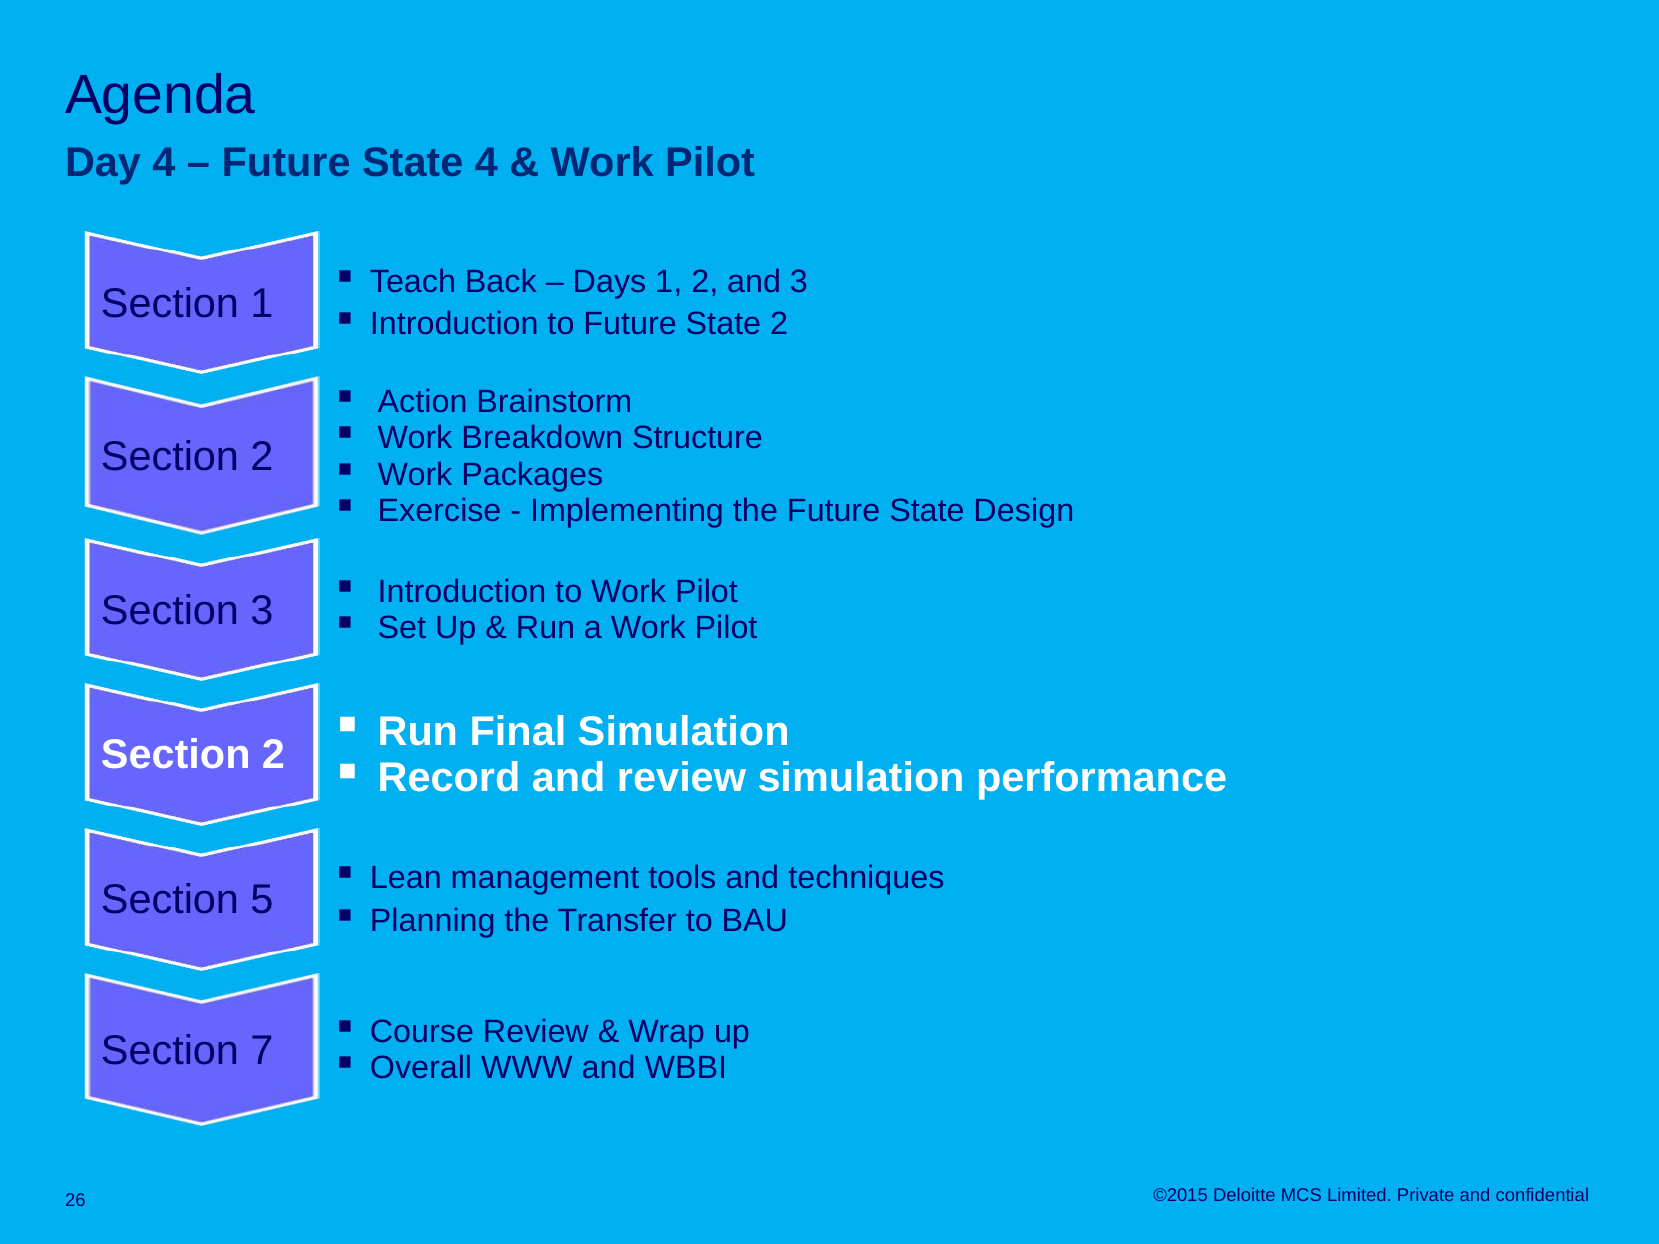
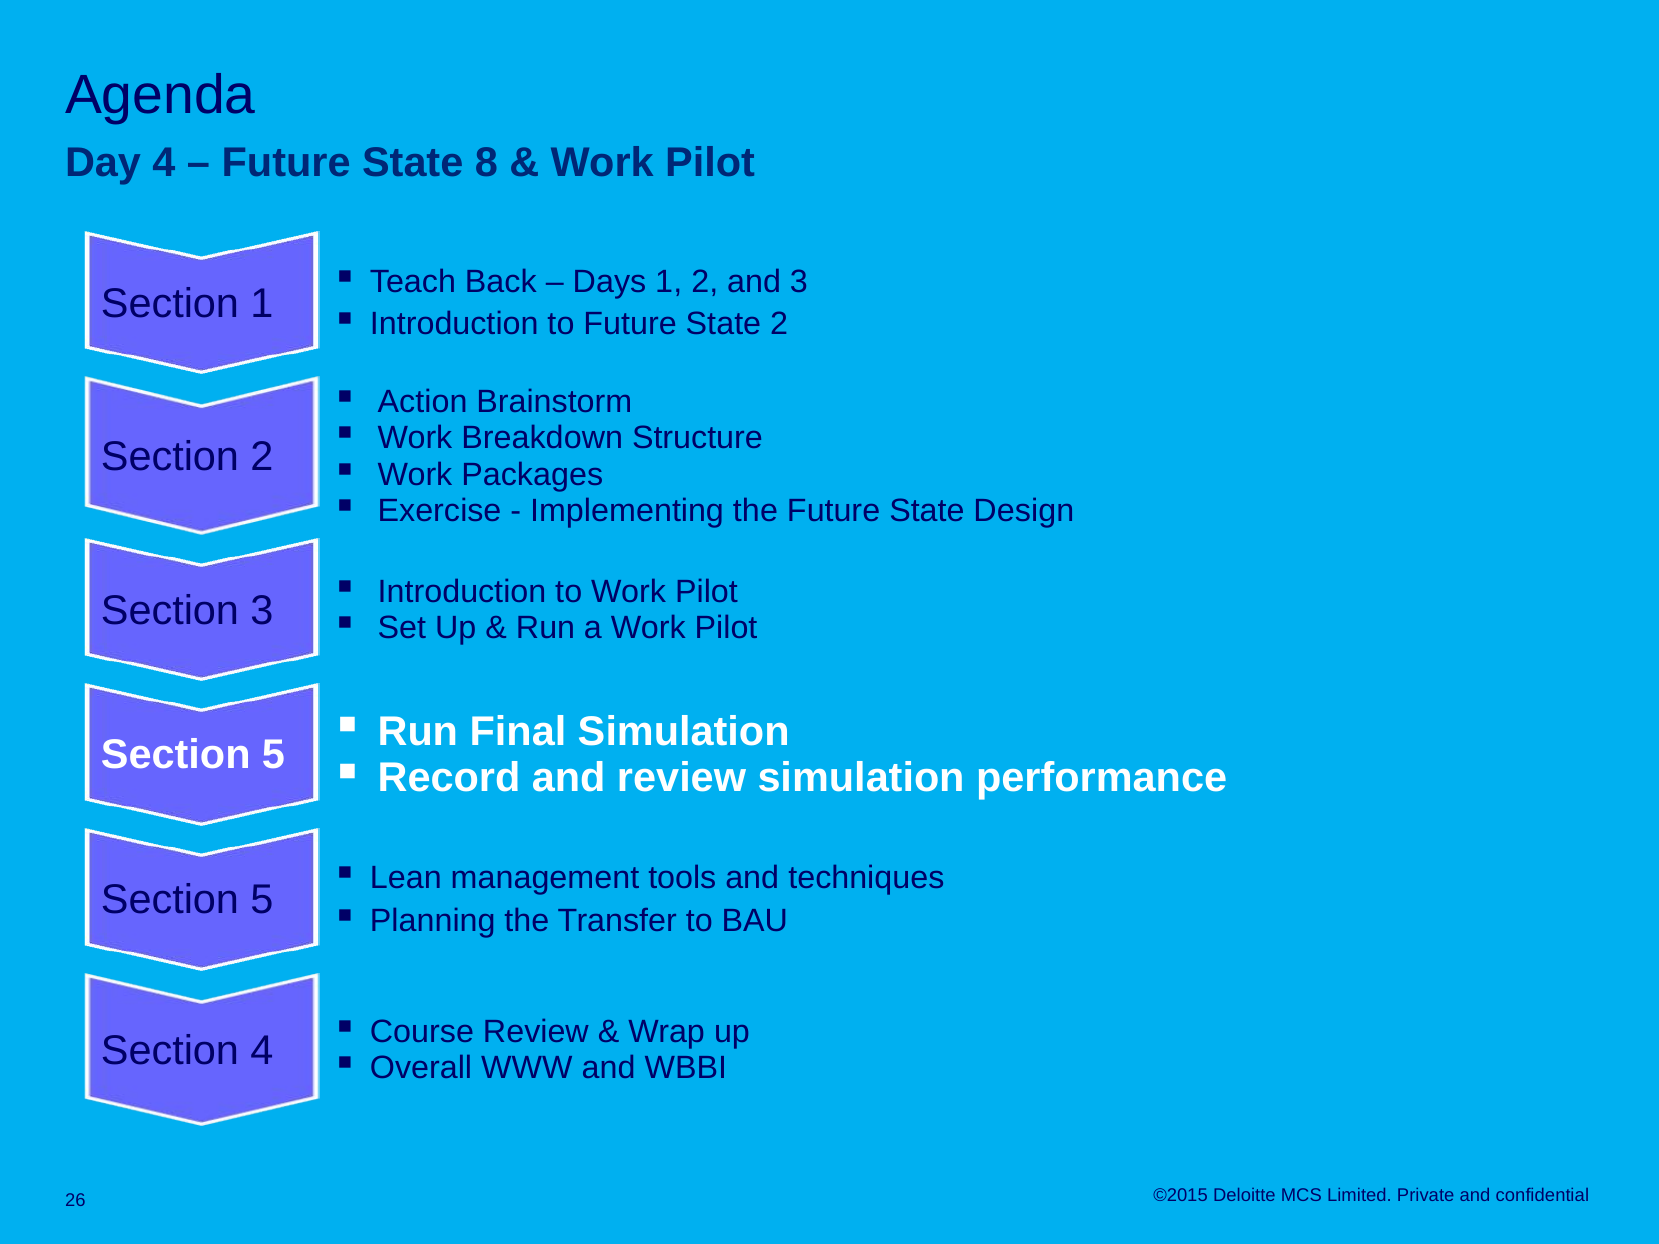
State 4: 4 -> 8
2 at (274, 755): 2 -> 5
Section 7: 7 -> 4
